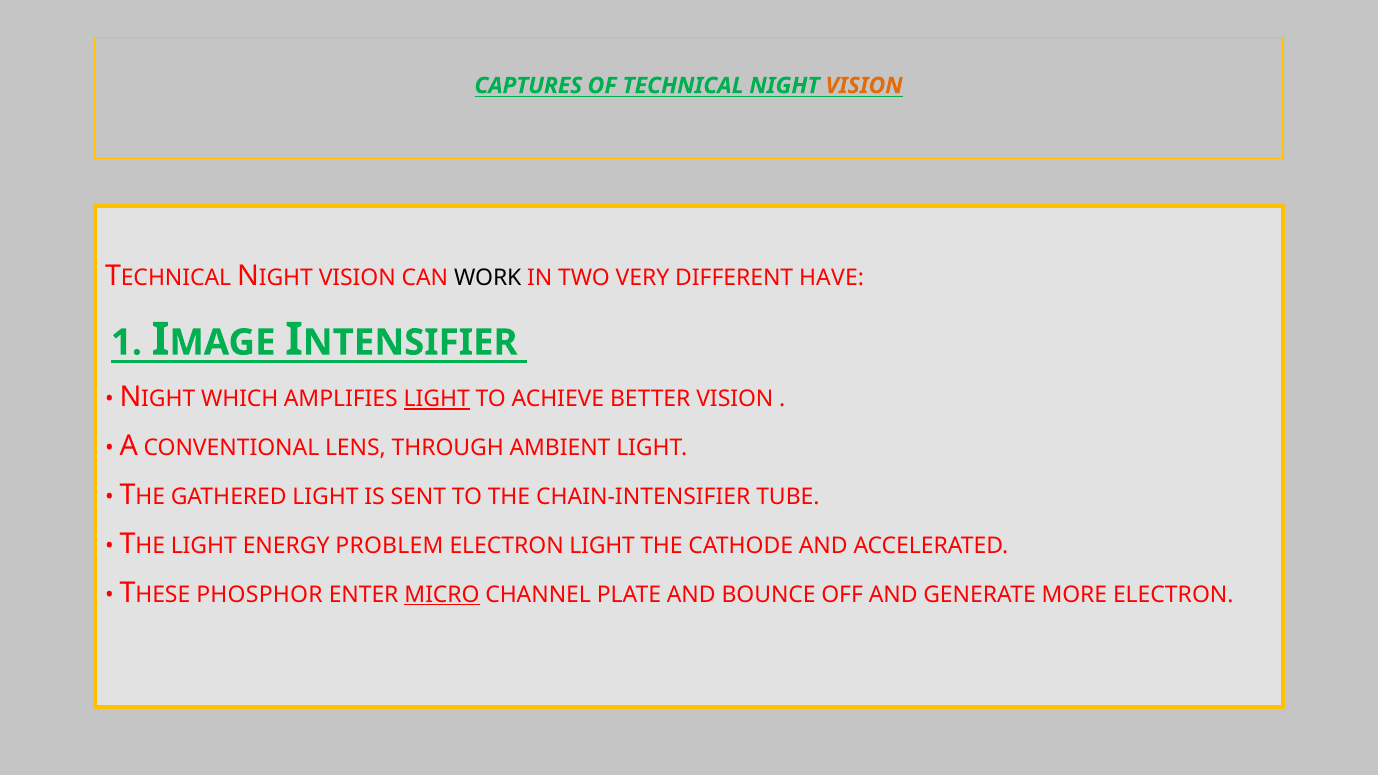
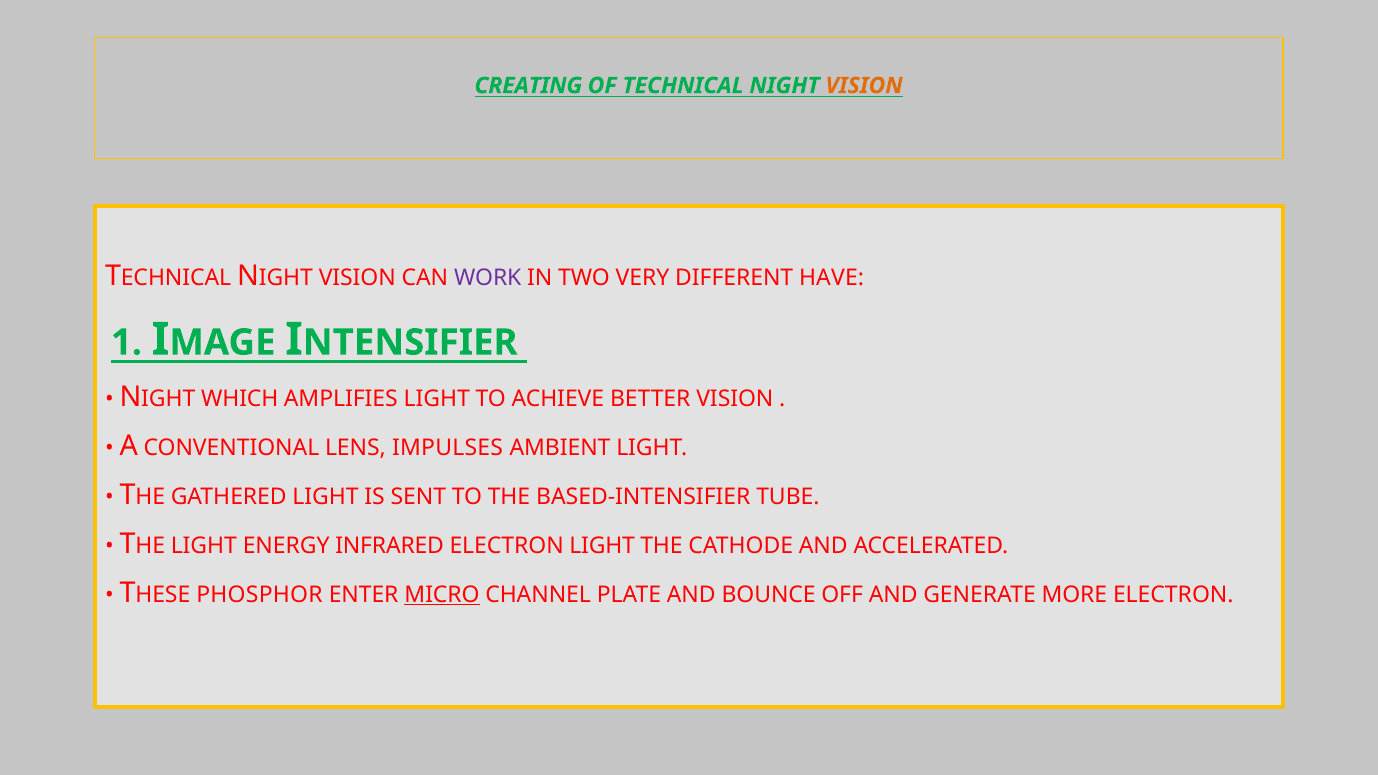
CAPTURES: CAPTURES -> CREATING
WORK colour: black -> purple
LIGHT at (437, 399) underline: present -> none
THROUGH: THROUGH -> IMPULSES
CHAIN-INTENSIFIER: CHAIN-INTENSIFIER -> BASED-INTENSIFIER
PROBLEM: PROBLEM -> INFRARED
